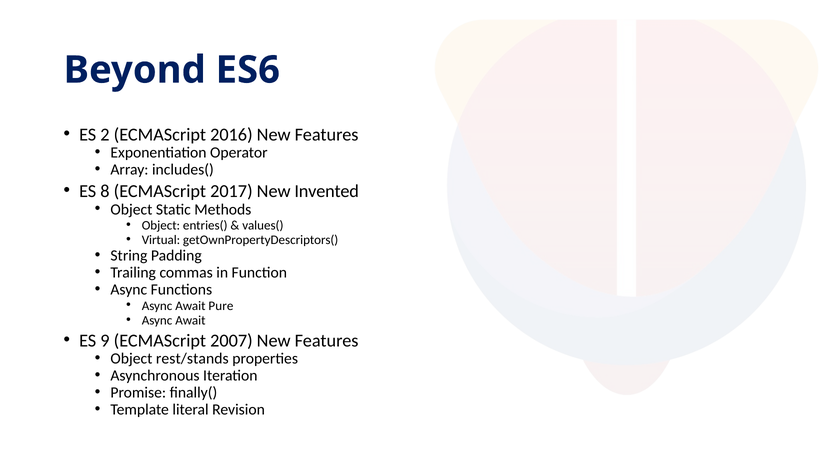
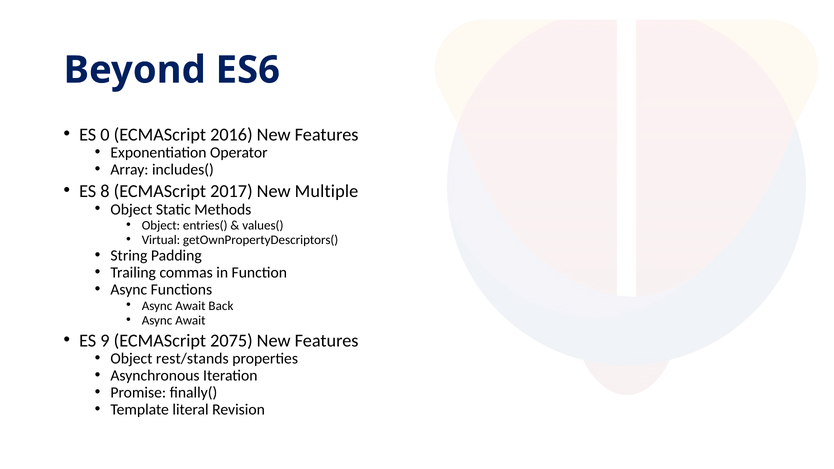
2: 2 -> 0
Invented: Invented -> Multiple
Pure: Pure -> Back
2007: 2007 -> 2075
